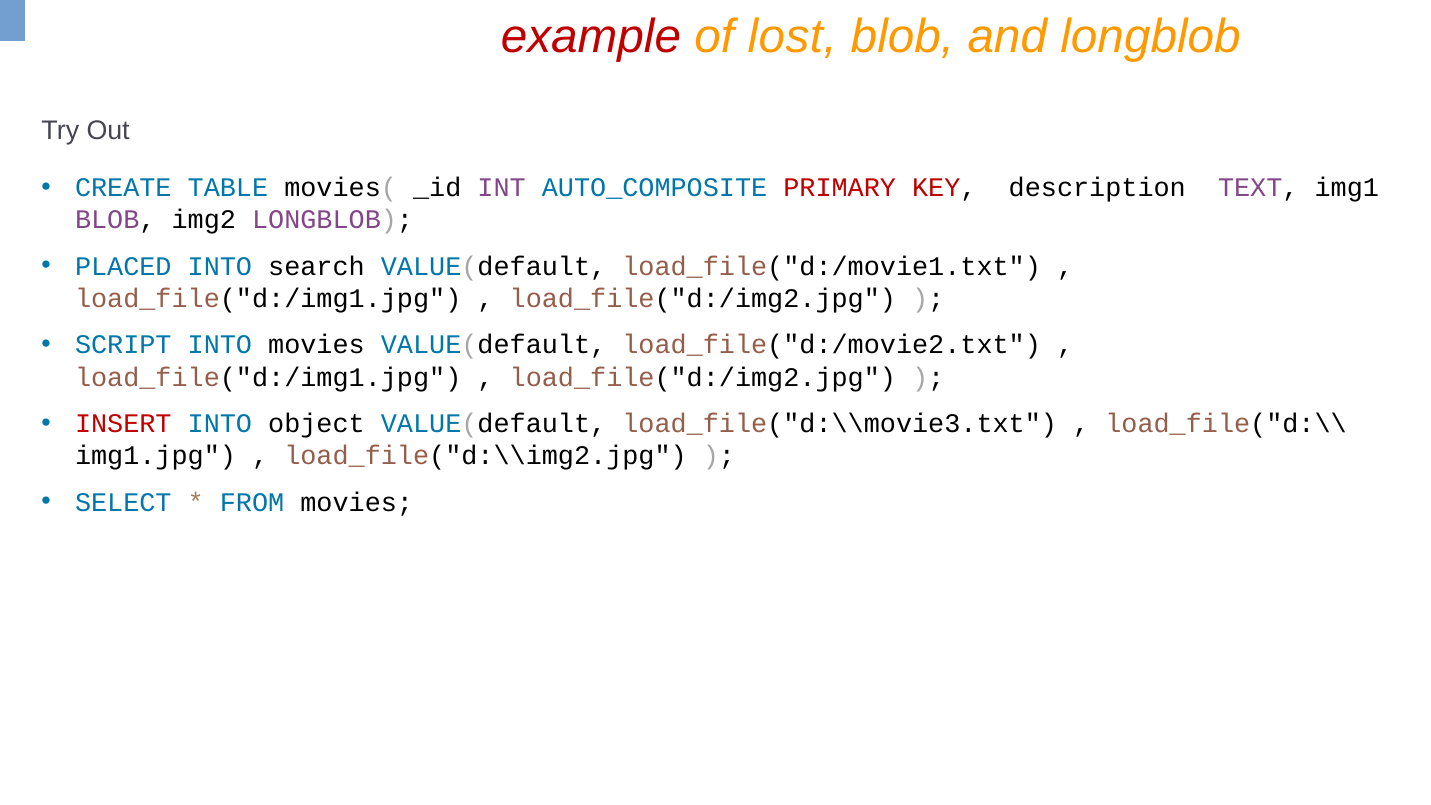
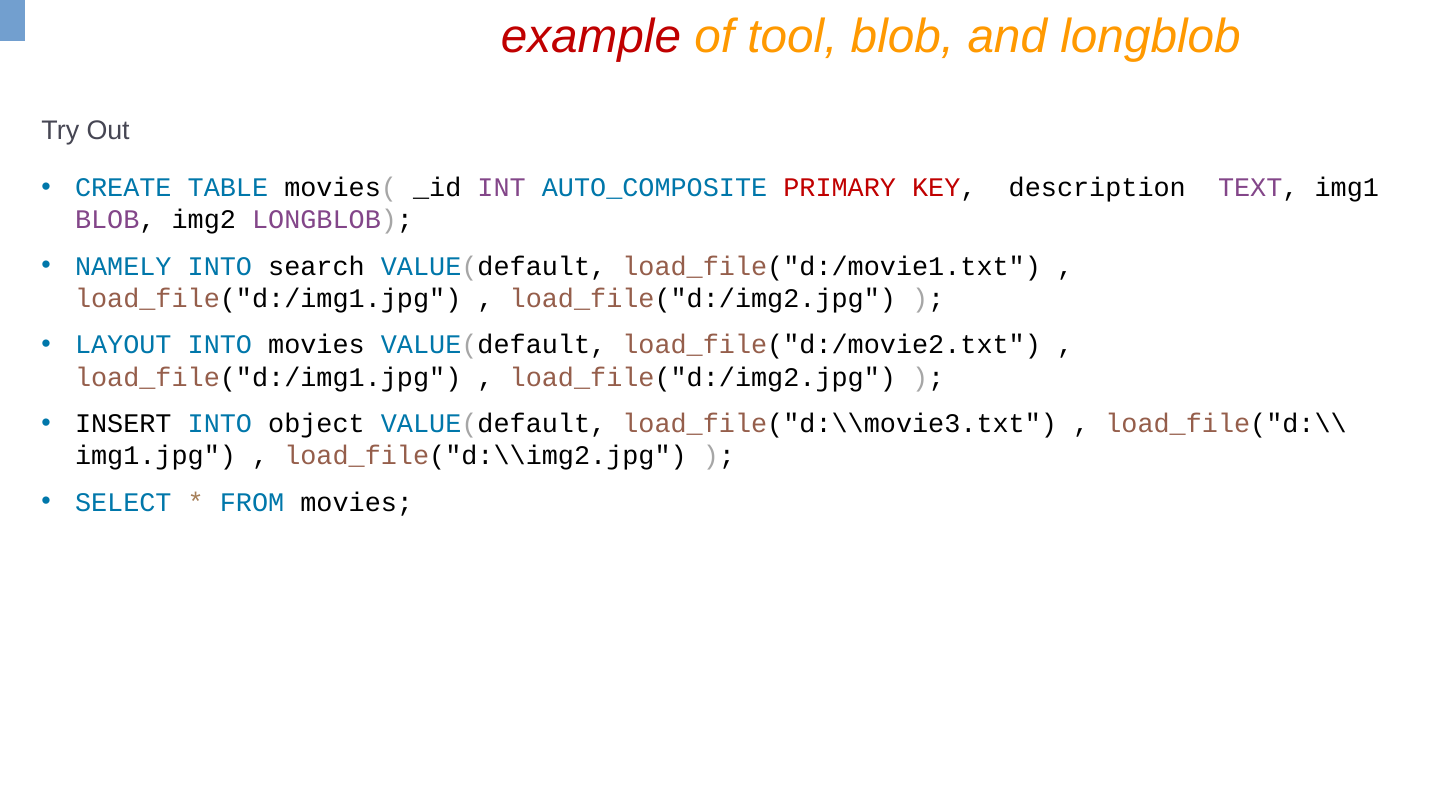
lost: lost -> tool
PLACED: PLACED -> NAMELY
SCRIPT: SCRIPT -> LAYOUT
INSERT colour: red -> black
